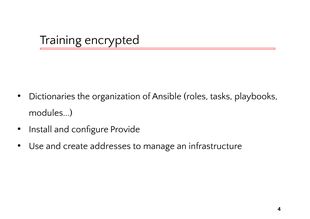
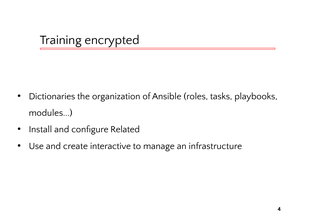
Provide: Provide -> Related
addresses: addresses -> interactive
